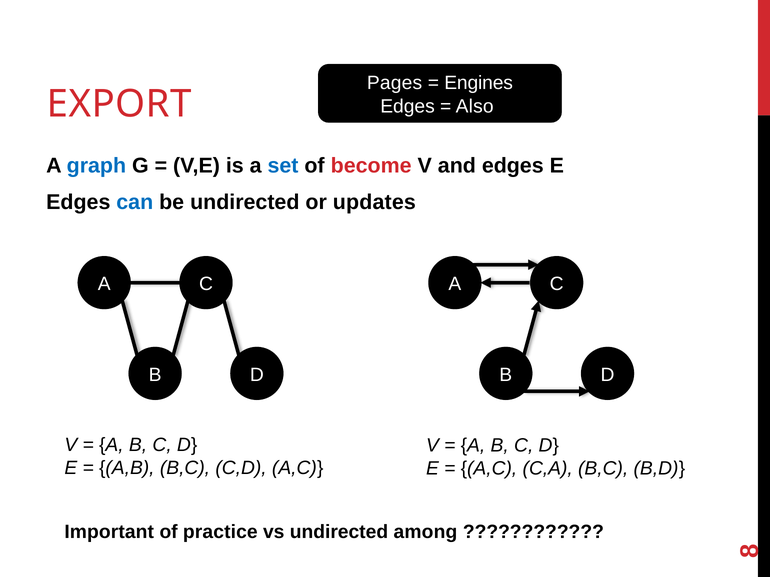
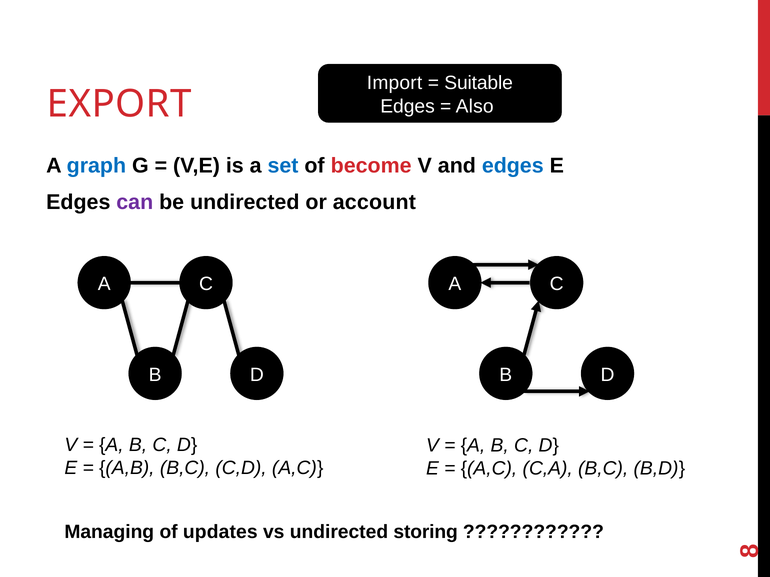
Pages: Pages -> Import
Engines: Engines -> Suitable
edges at (513, 166) colour: black -> blue
can colour: blue -> purple
updates: updates -> account
Important: Important -> Managing
practice: practice -> updates
among: among -> storing
